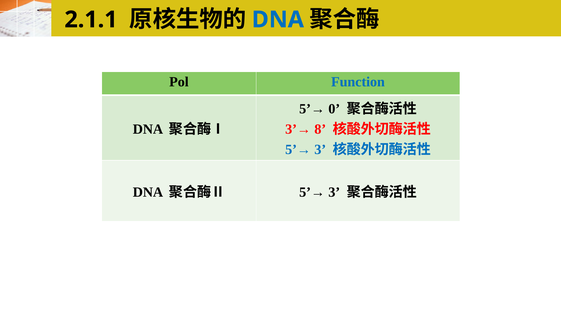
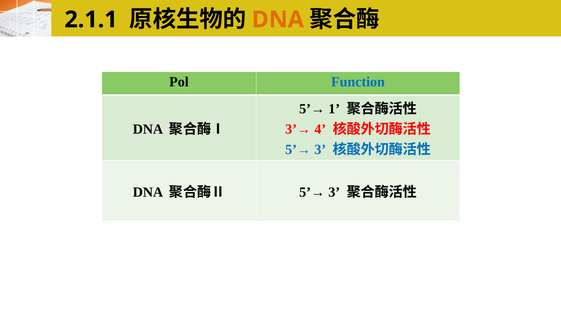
DNA at (278, 20) colour: blue -> orange
0: 0 -> 1
8: 8 -> 4
